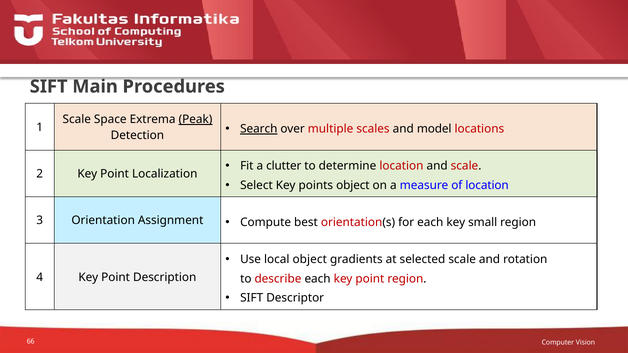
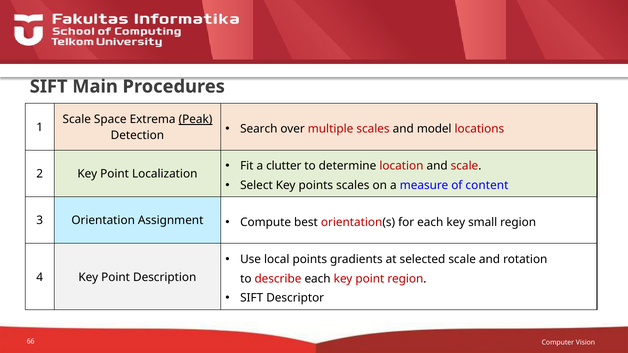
Search underline: present -> none
points object: object -> scales
of location: location -> content
local object: object -> points
